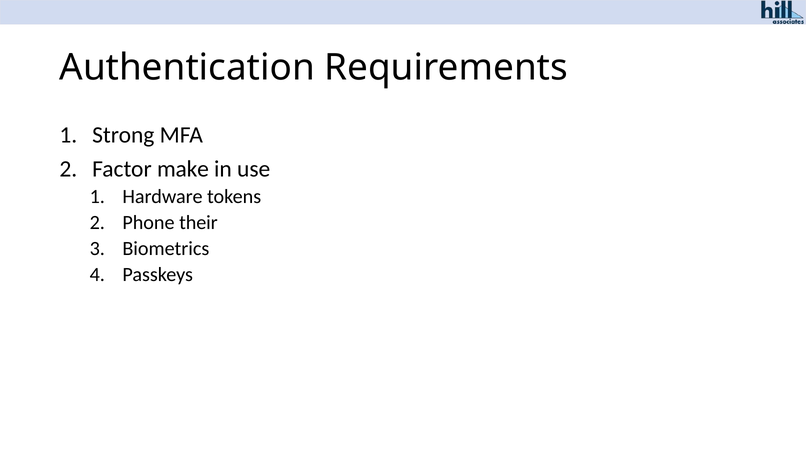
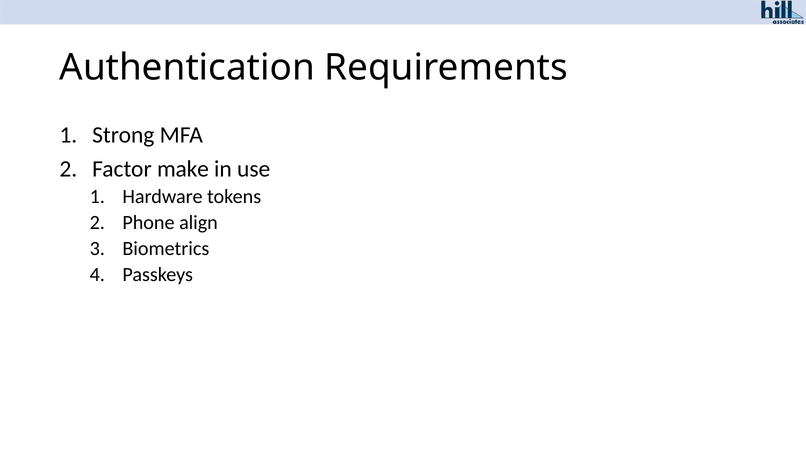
their: their -> align
